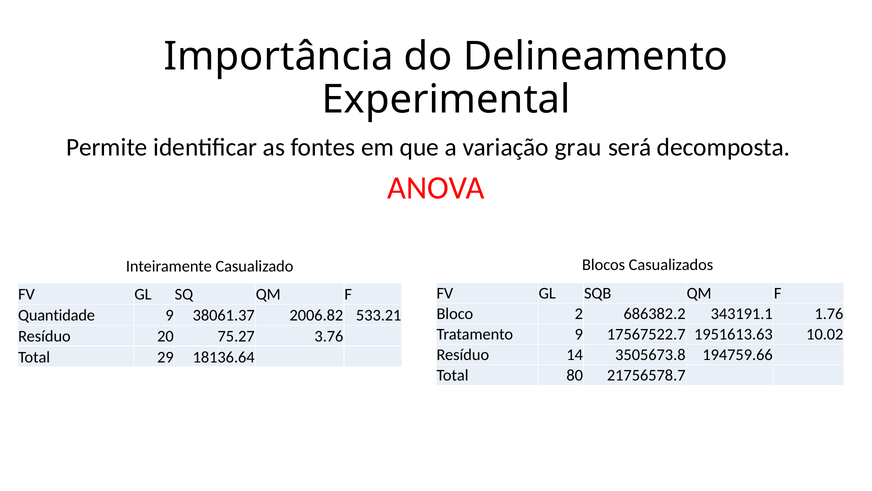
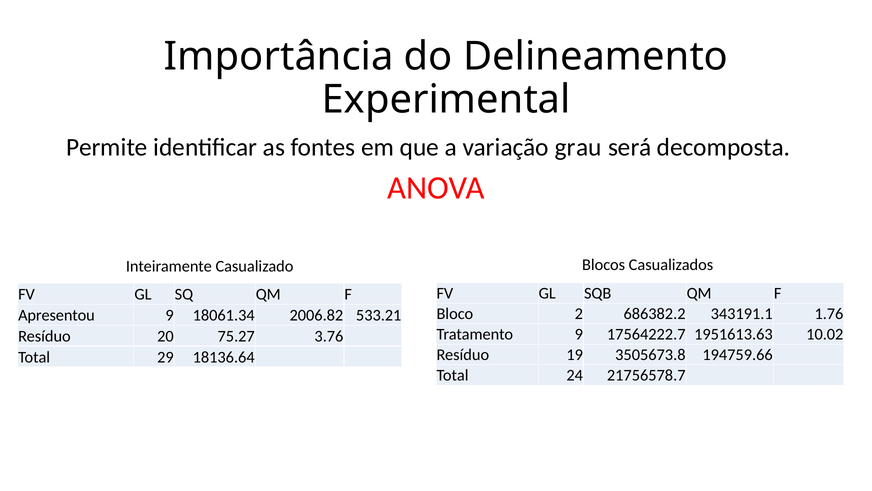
Quantidade: Quantidade -> Apresentou
38061.37: 38061.37 -> 18061.34
17567522.7: 17567522.7 -> 17564222.7
14: 14 -> 19
80: 80 -> 24
